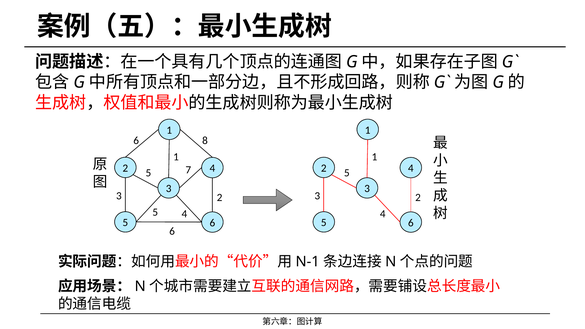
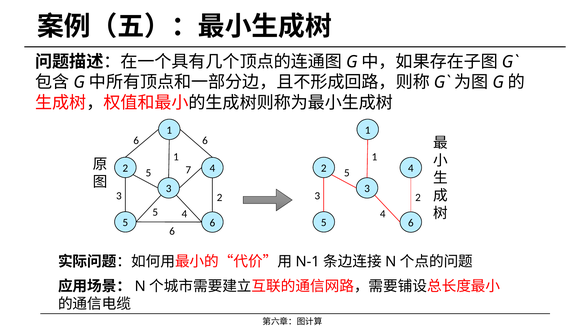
8 at (205, 141): 8 -> 6
